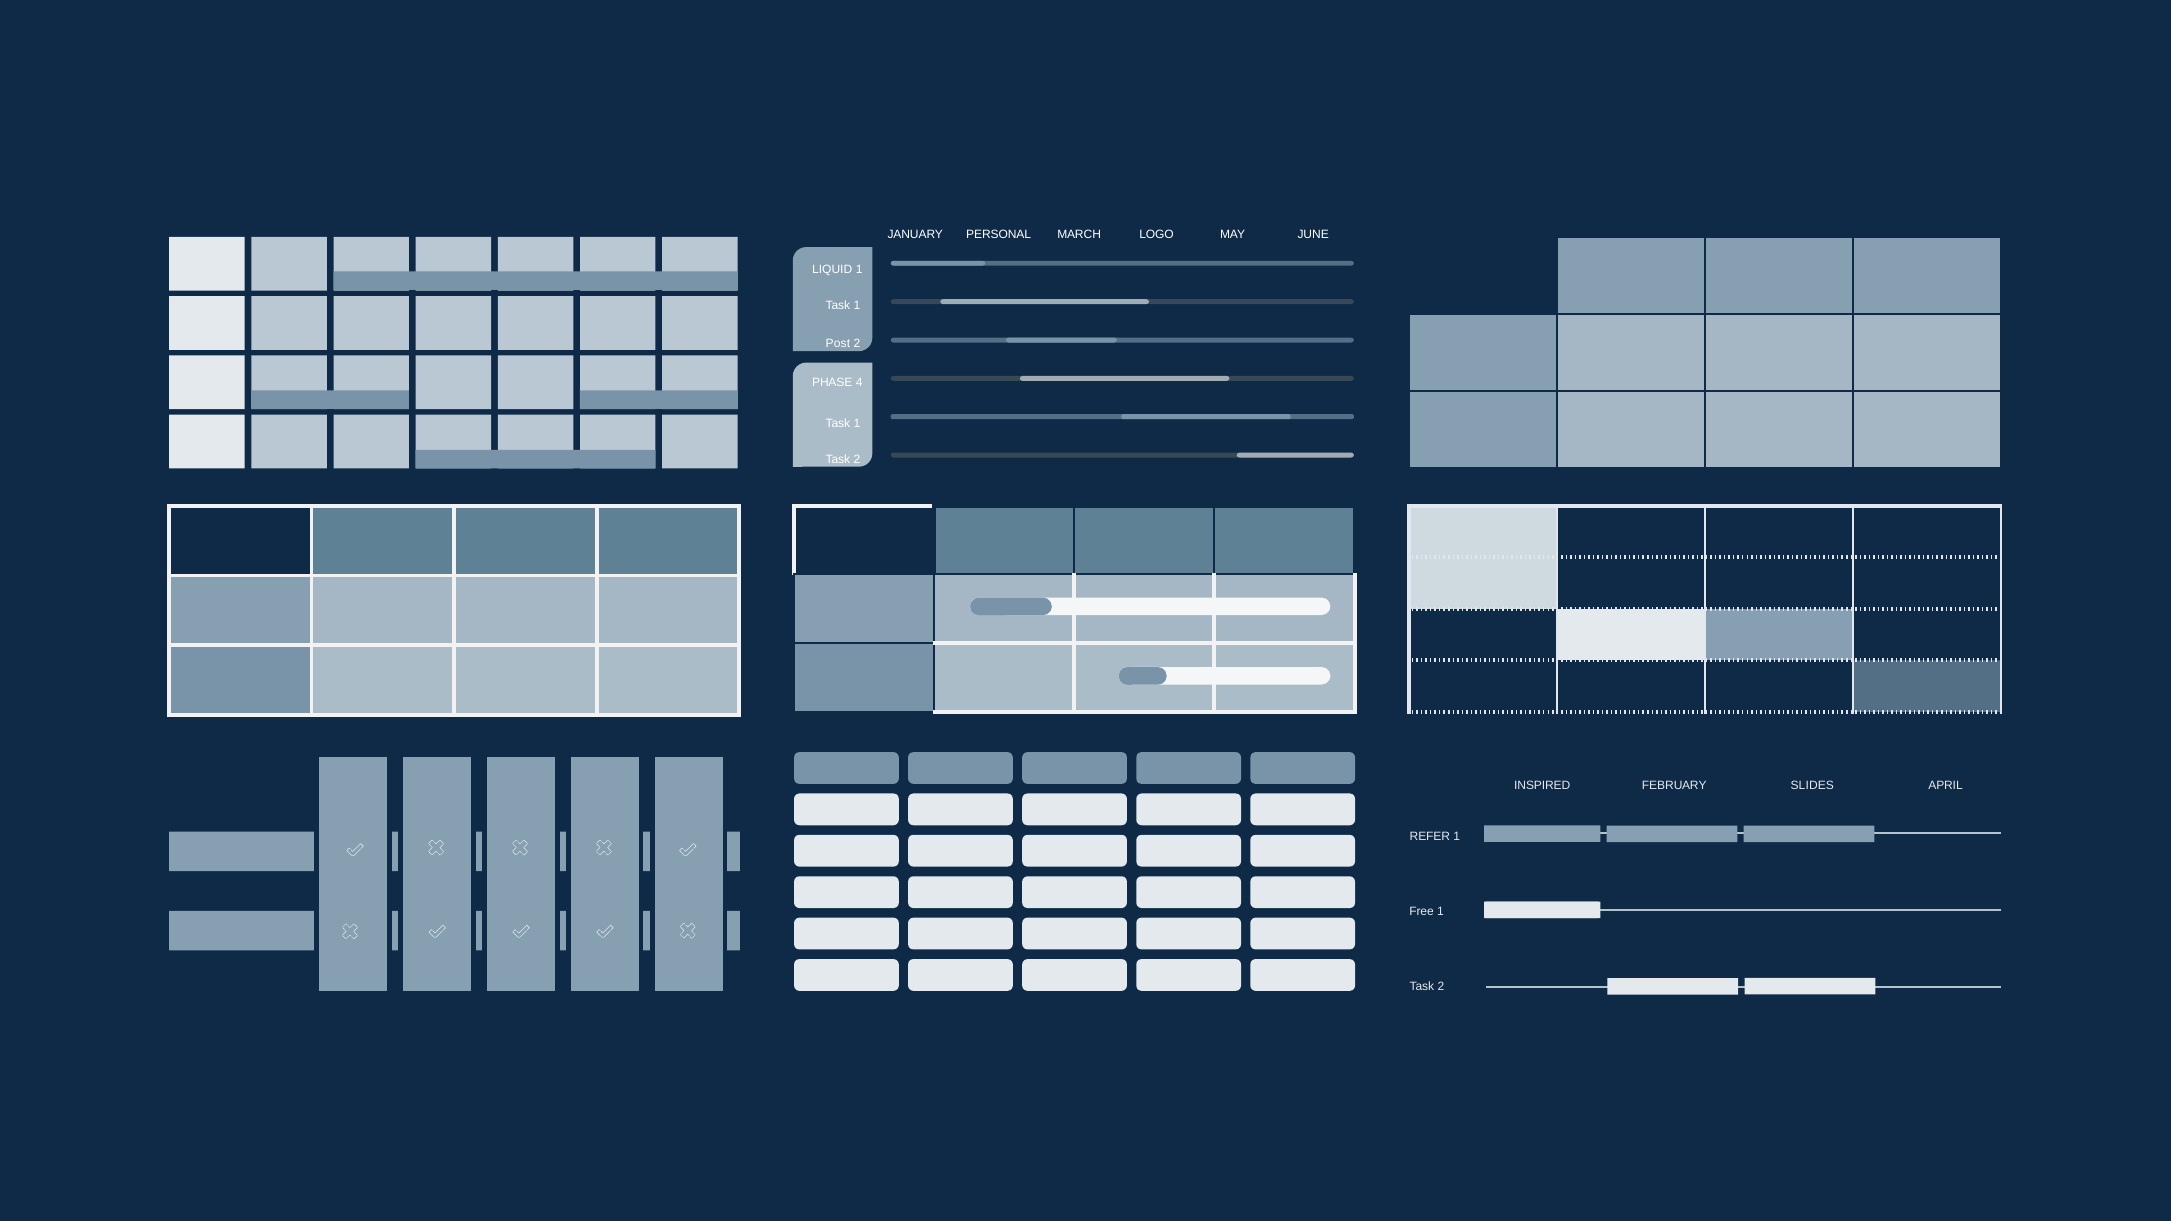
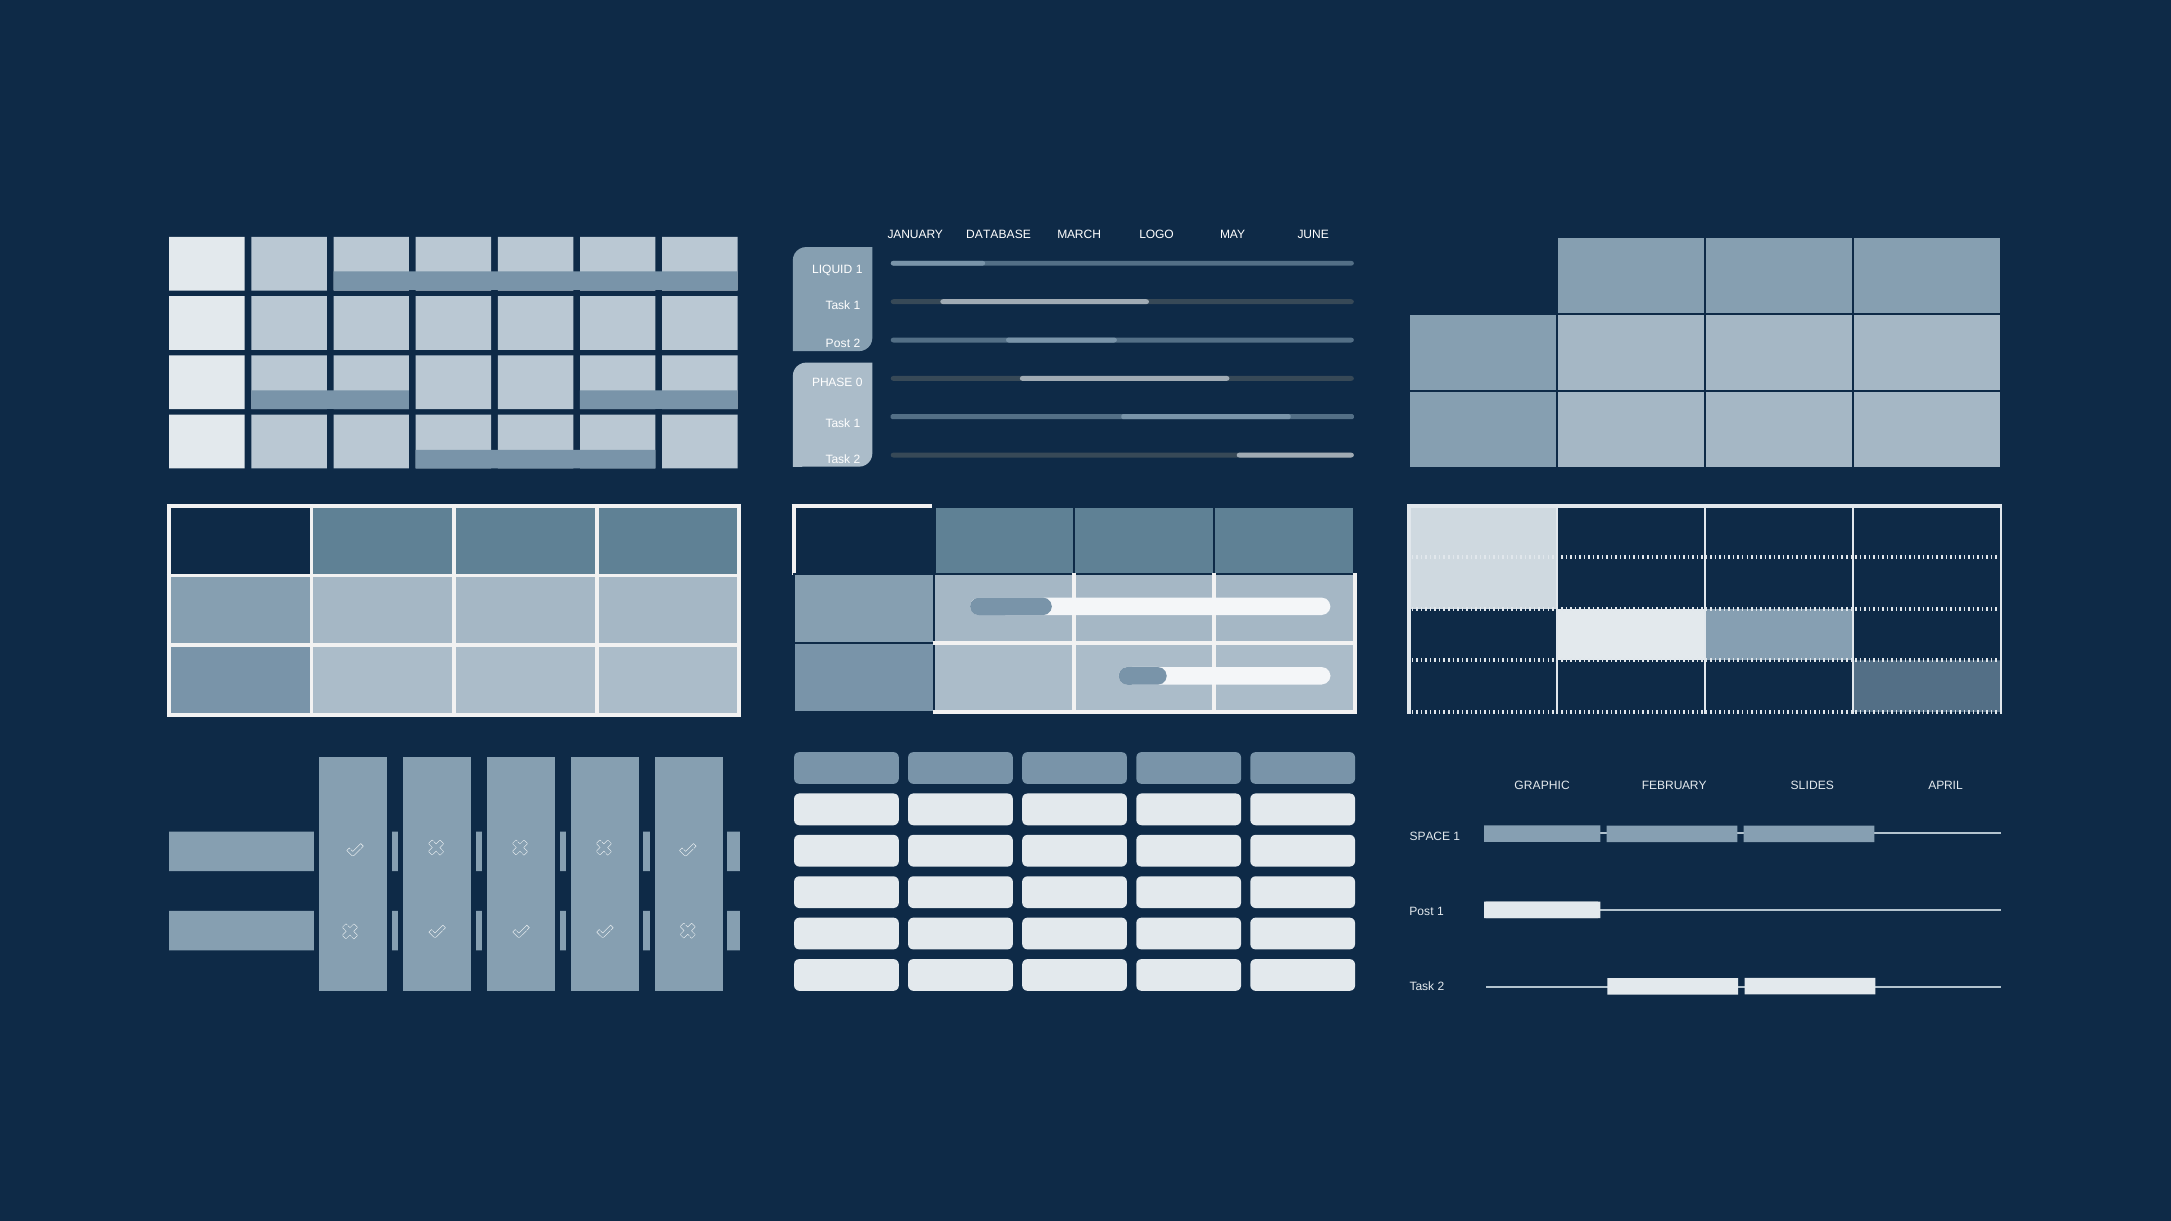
PERSONAL: PERSONAL -> DATABASE
4: 4 -> 0
INSPIRED: INSPIRED -> GRAPHIC
REFER: REFER -> SPACE
Free at (1422, 912): Free -> Post
